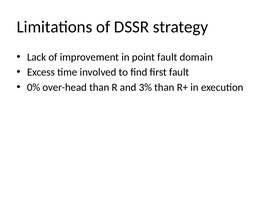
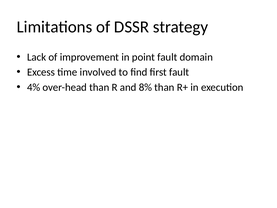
0%: 0% -> 4%
3%: 3% -> 8%
